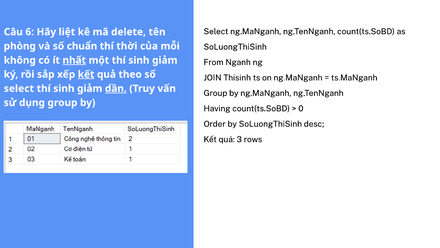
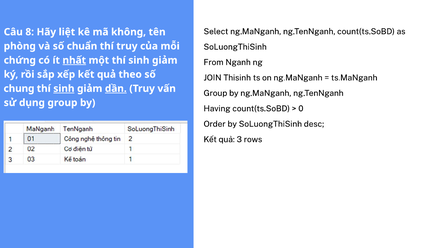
6: 6 -> 8
delete: delete -> không
thí thời: thời -> truy
không: không -> chứng
kết at (86, 74) underline: present -> none
select at (19, 88): select -> chung
sinh at (64, 88) underline: none -> present
